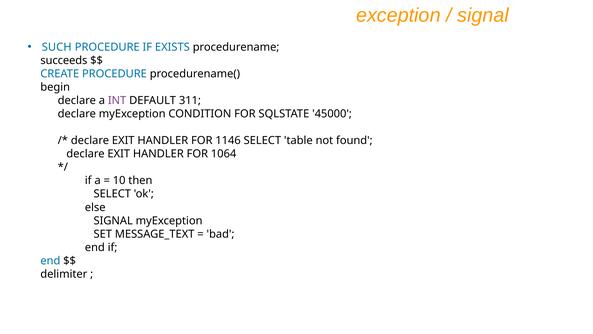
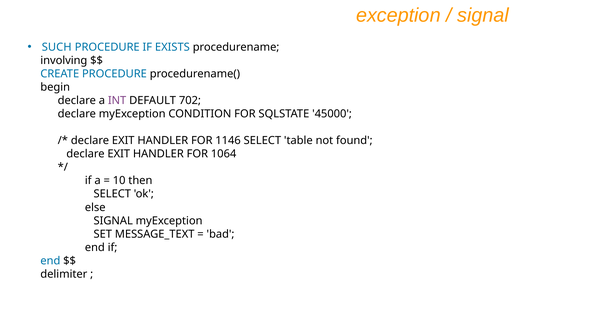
succeeds: succeeds -> involving
311: 311 -> 702
